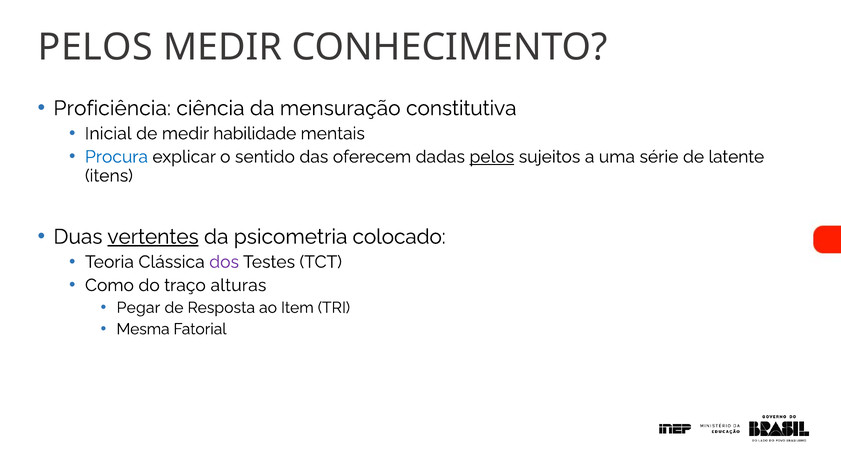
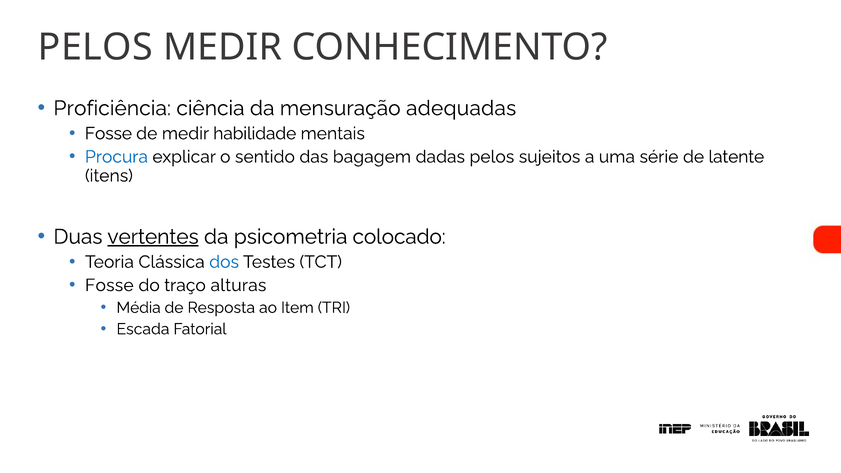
constitutiva: constitutiva -> adequadas
Inicial at (108, 133): Inicial -> Fosse
oferecem: oferecem -> bagagem
pelos at (492, 157) underline: present -> none
dos colour: purple -> blue
Como at (109, 285): Como -> Fosse
Pegar: Pegar -> Média
Mesma: Mesma -> Escada
